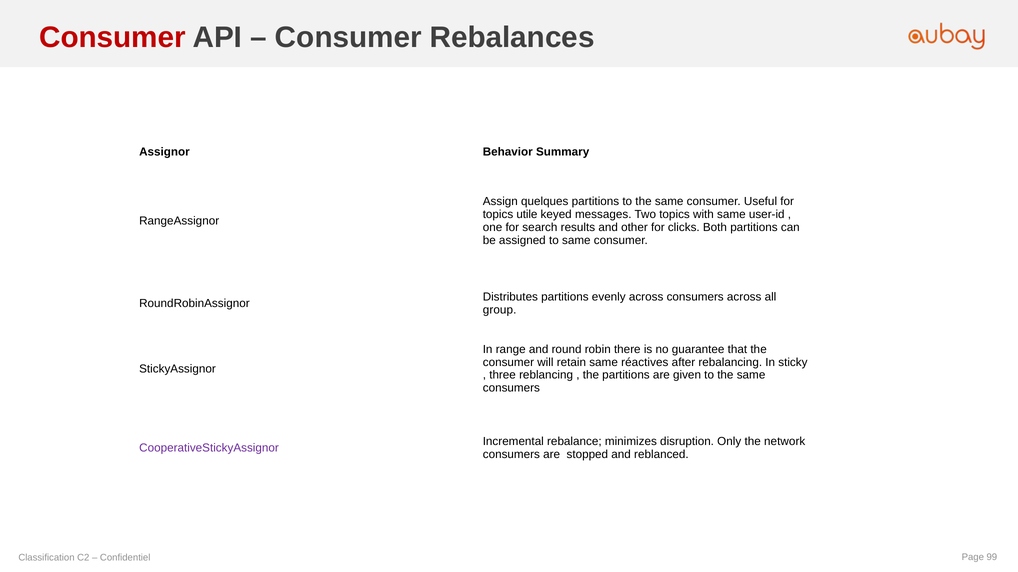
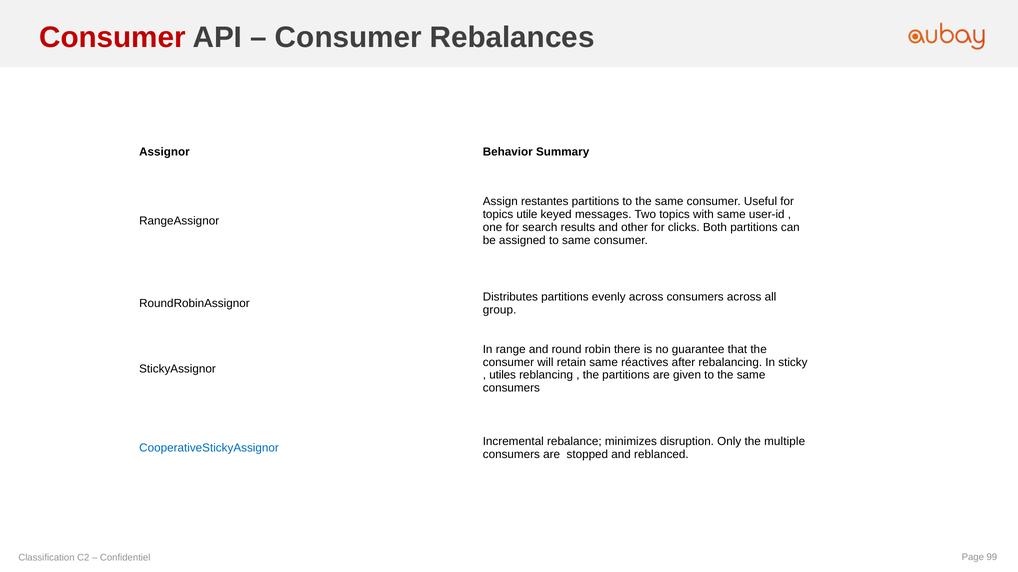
quelques: quelques -> restantes
three: three -> utiles
network: network -> multiple
CooperativeStickyAssignor colour: purple -> blue
